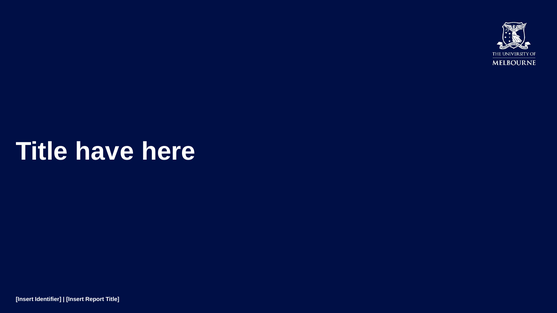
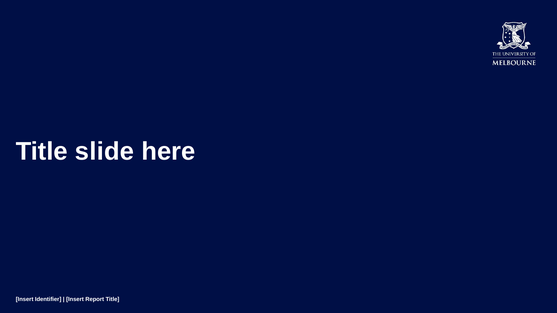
have: have -> slide
